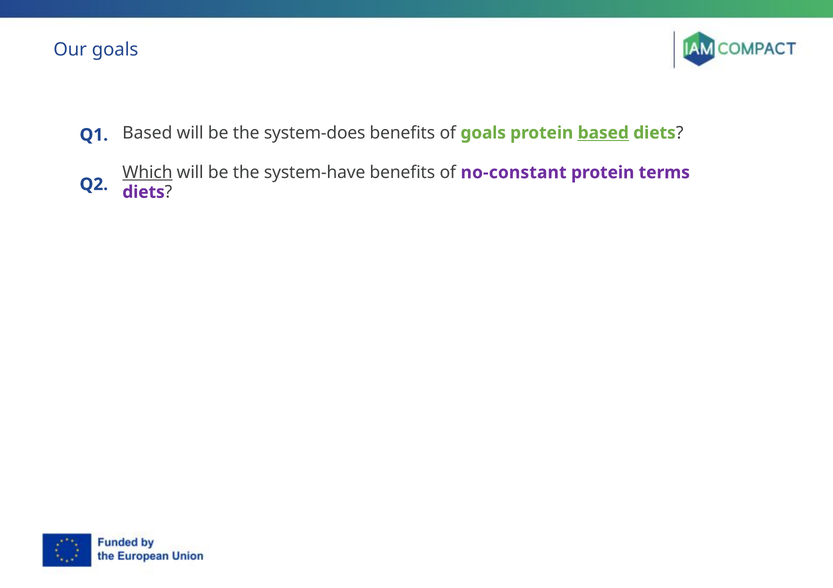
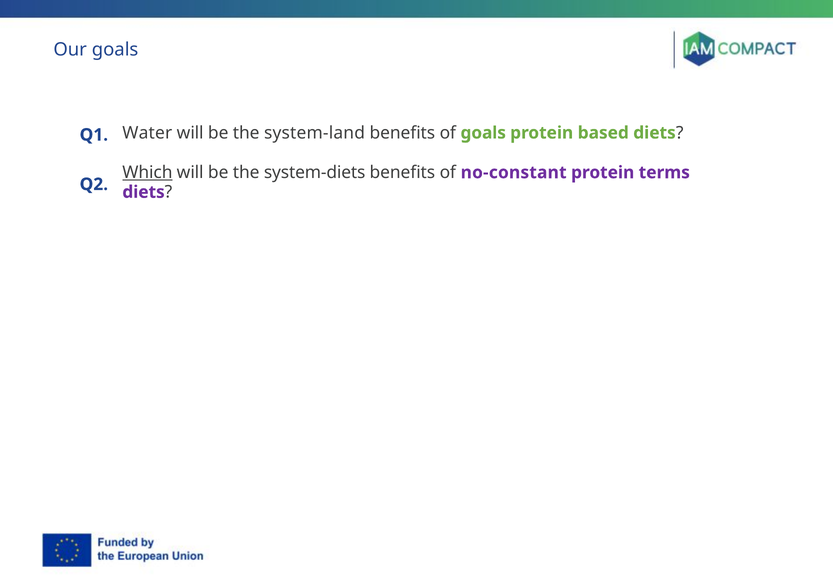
Q1 Based: Based -> Water
system-does: system-does -> system-land
based at (603, 133) underline: present -> none
system-have: system-have -> system-diets
